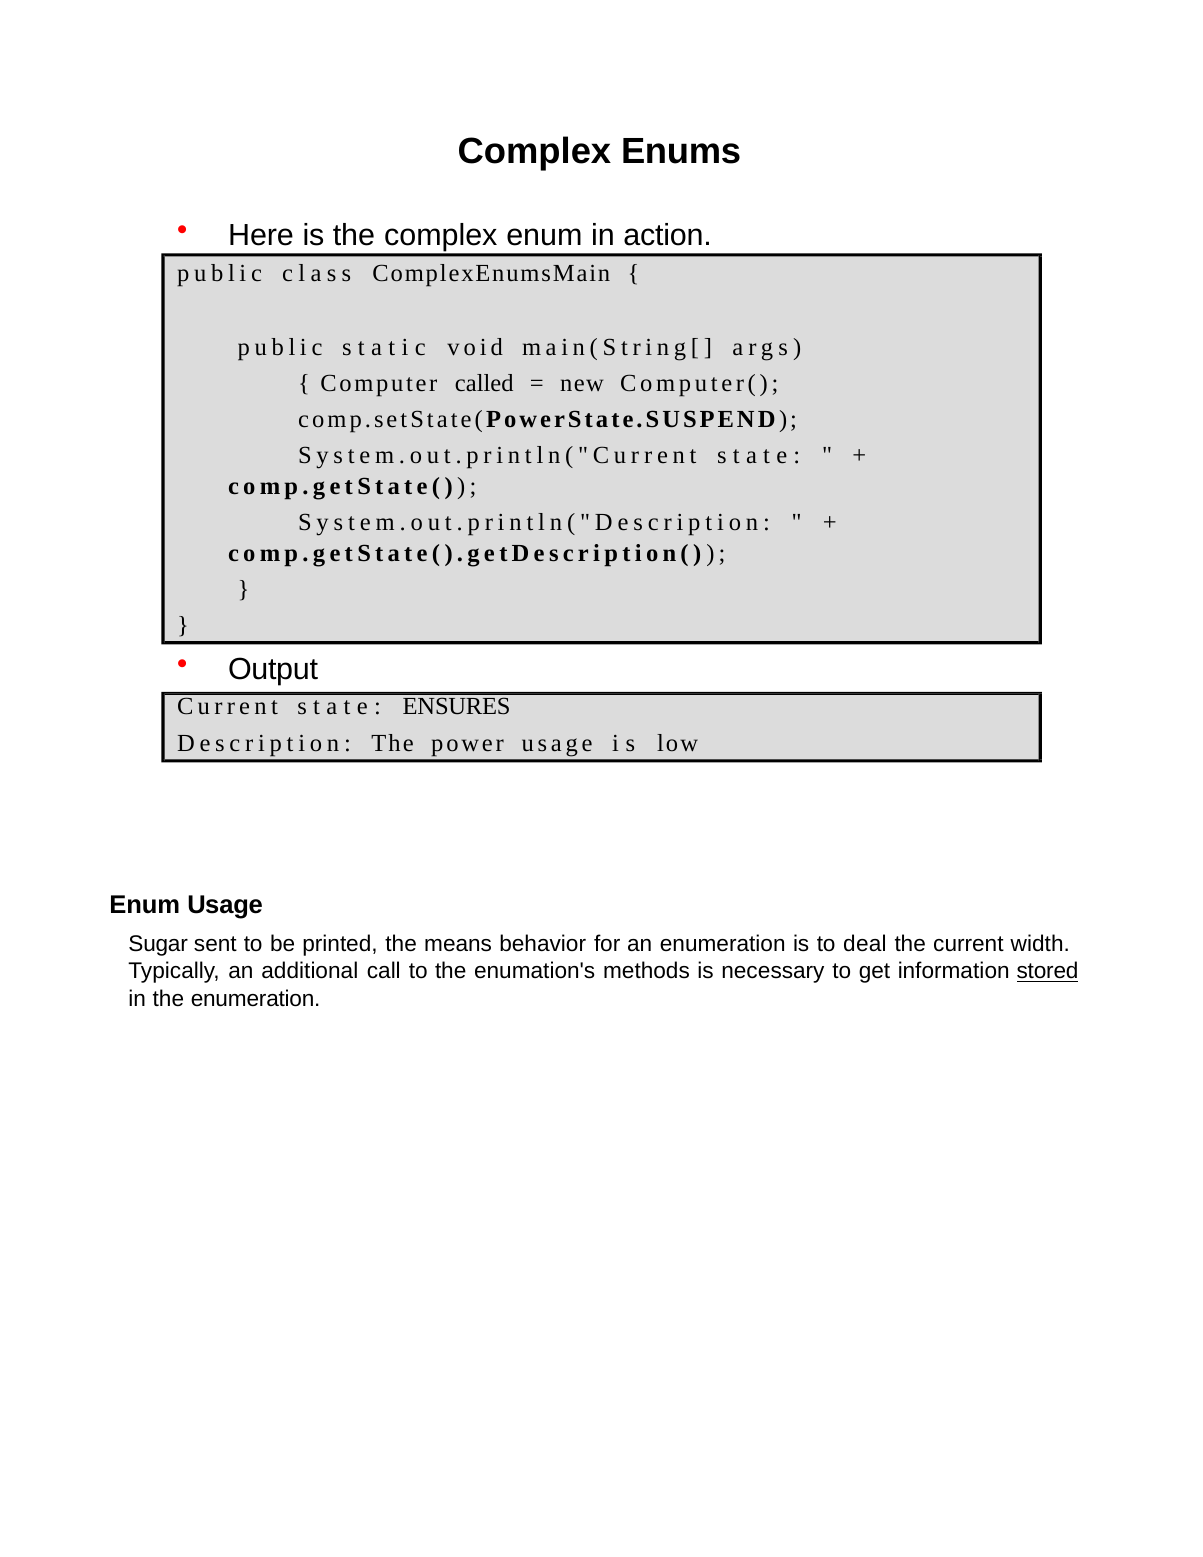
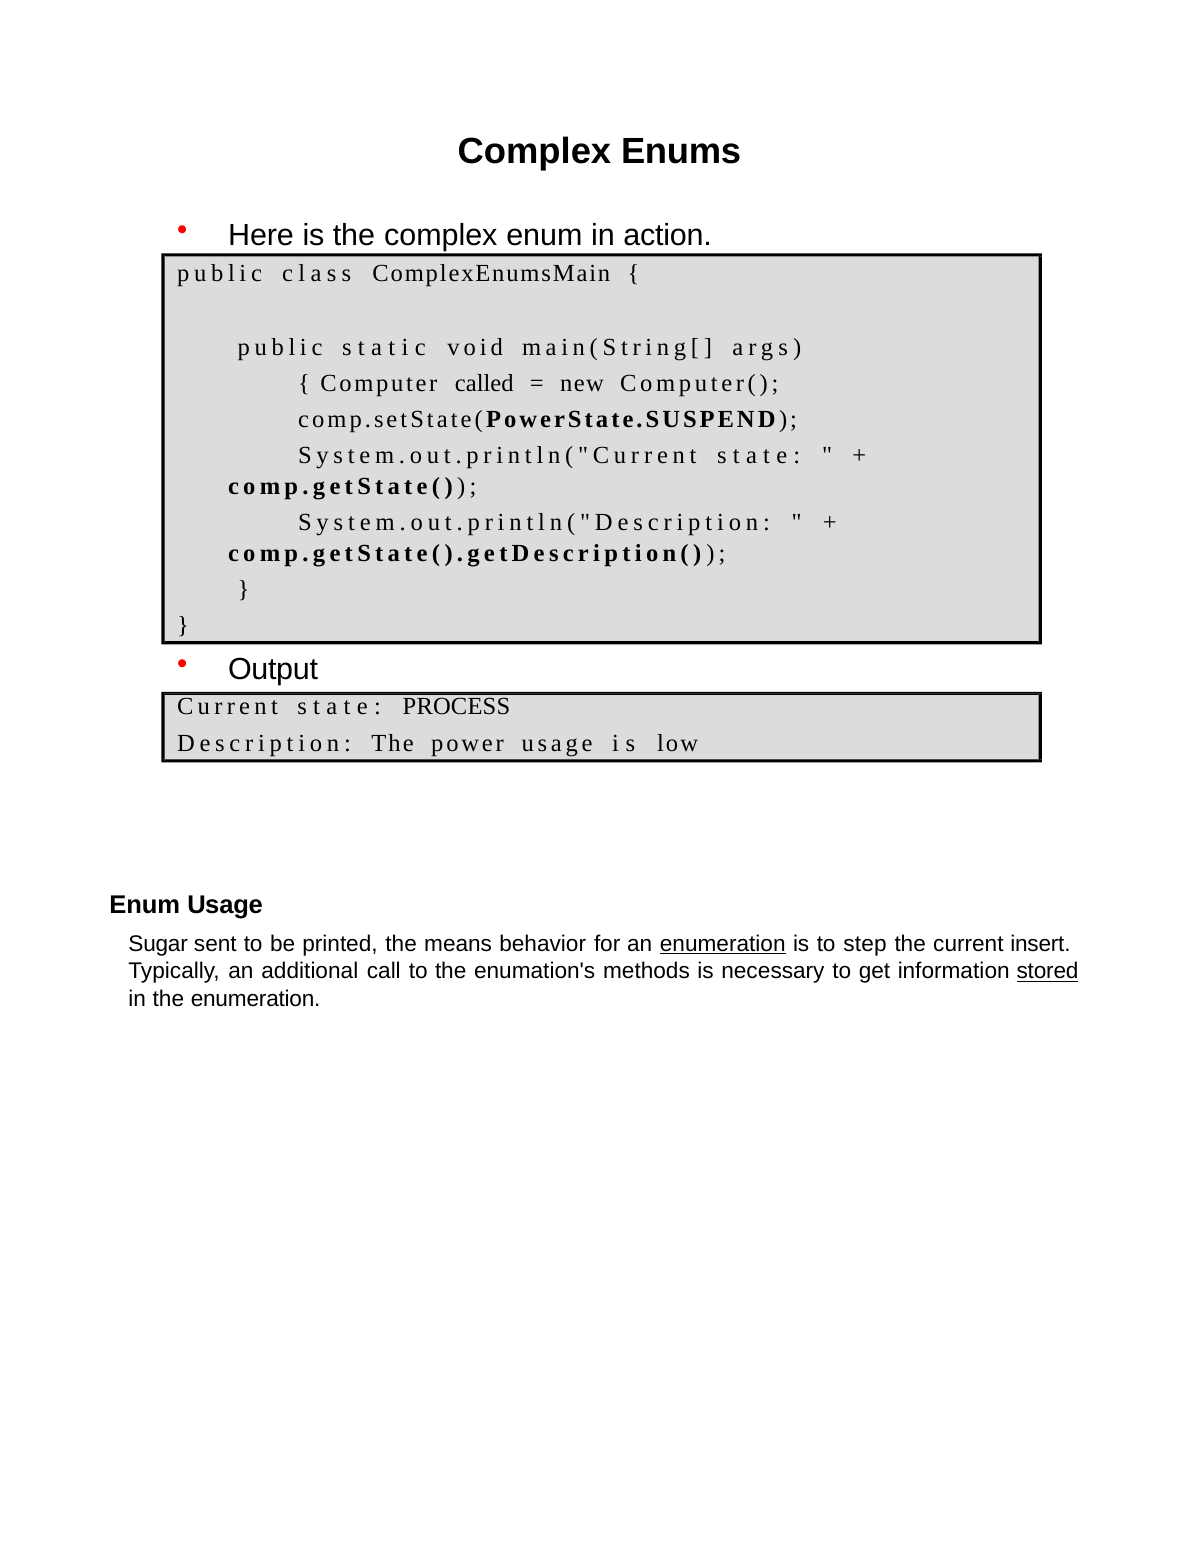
ENSURES: ENSURES -> PROCESS
enumeration at (723, 943) underline: none -> present
deal: deal -> step
width: width -> insert
